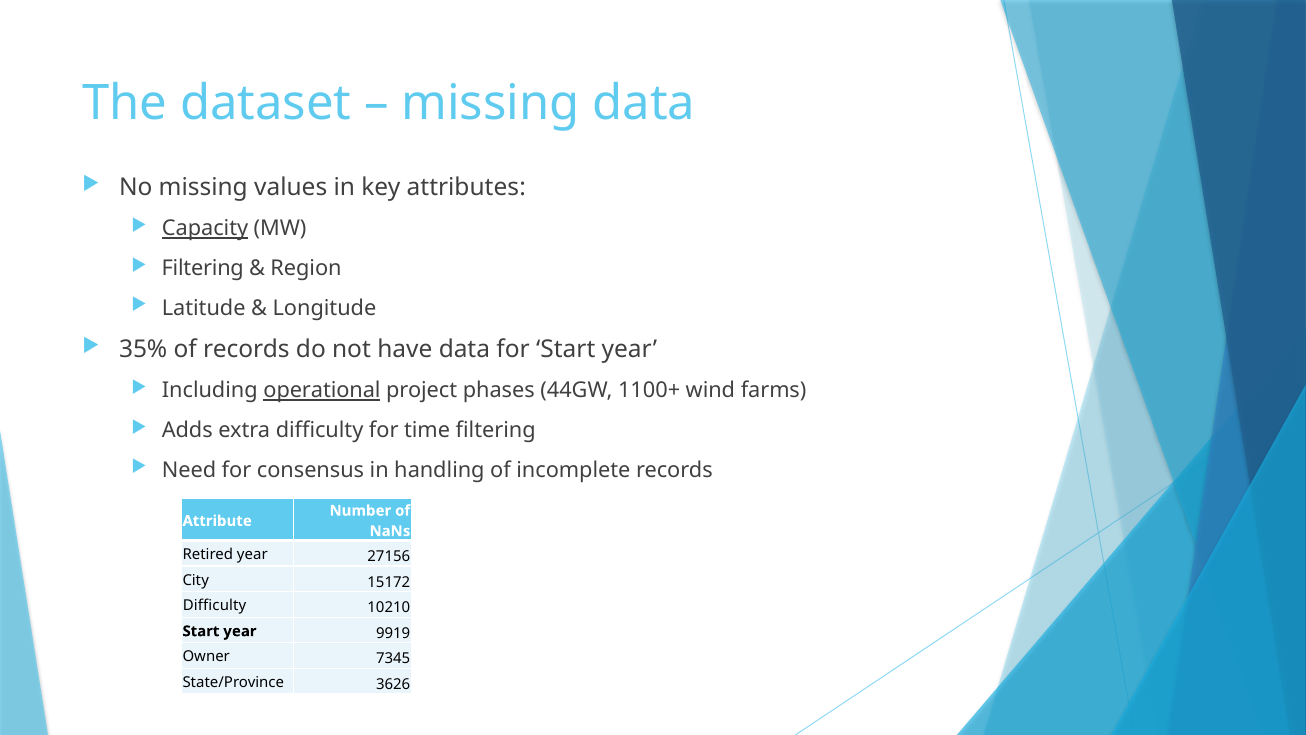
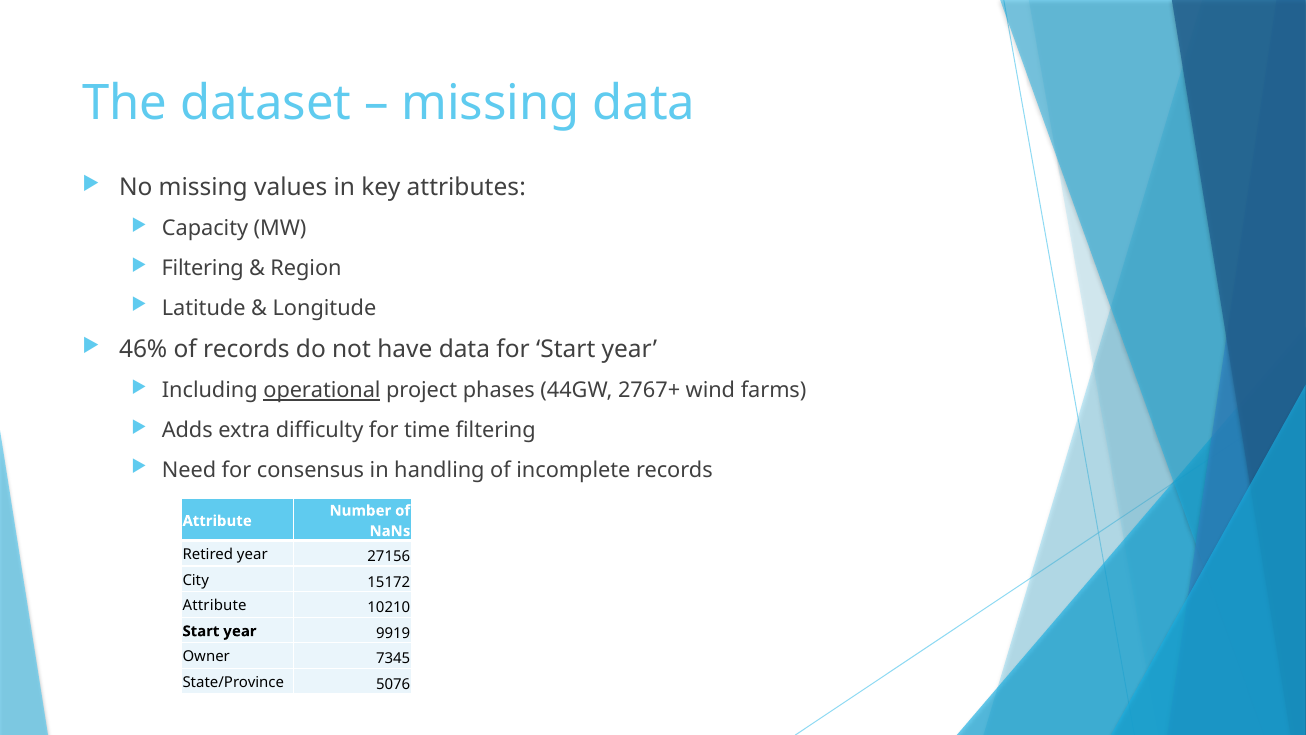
Capacity underline: present -> none
35%: 35% -> 46%
1100+: 1100+ -> 2767+
Difficulty at (215, 605): Difficulty -> Attribute
3626: 3626 -> 5076
